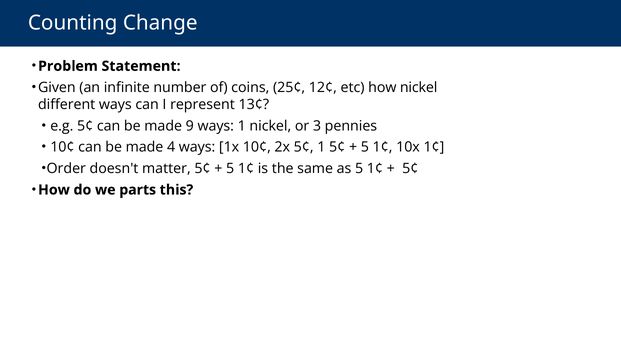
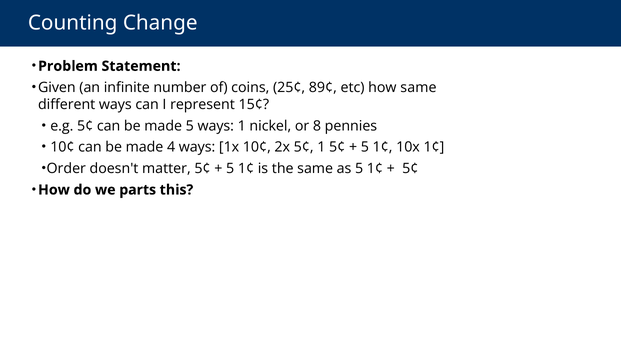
12¢: 12¢ -> 89¢
how nickel: nickel -> same
13¢: 13¢ -> 15¢
made 9: 9 -> 5
3: 3 -> 8
